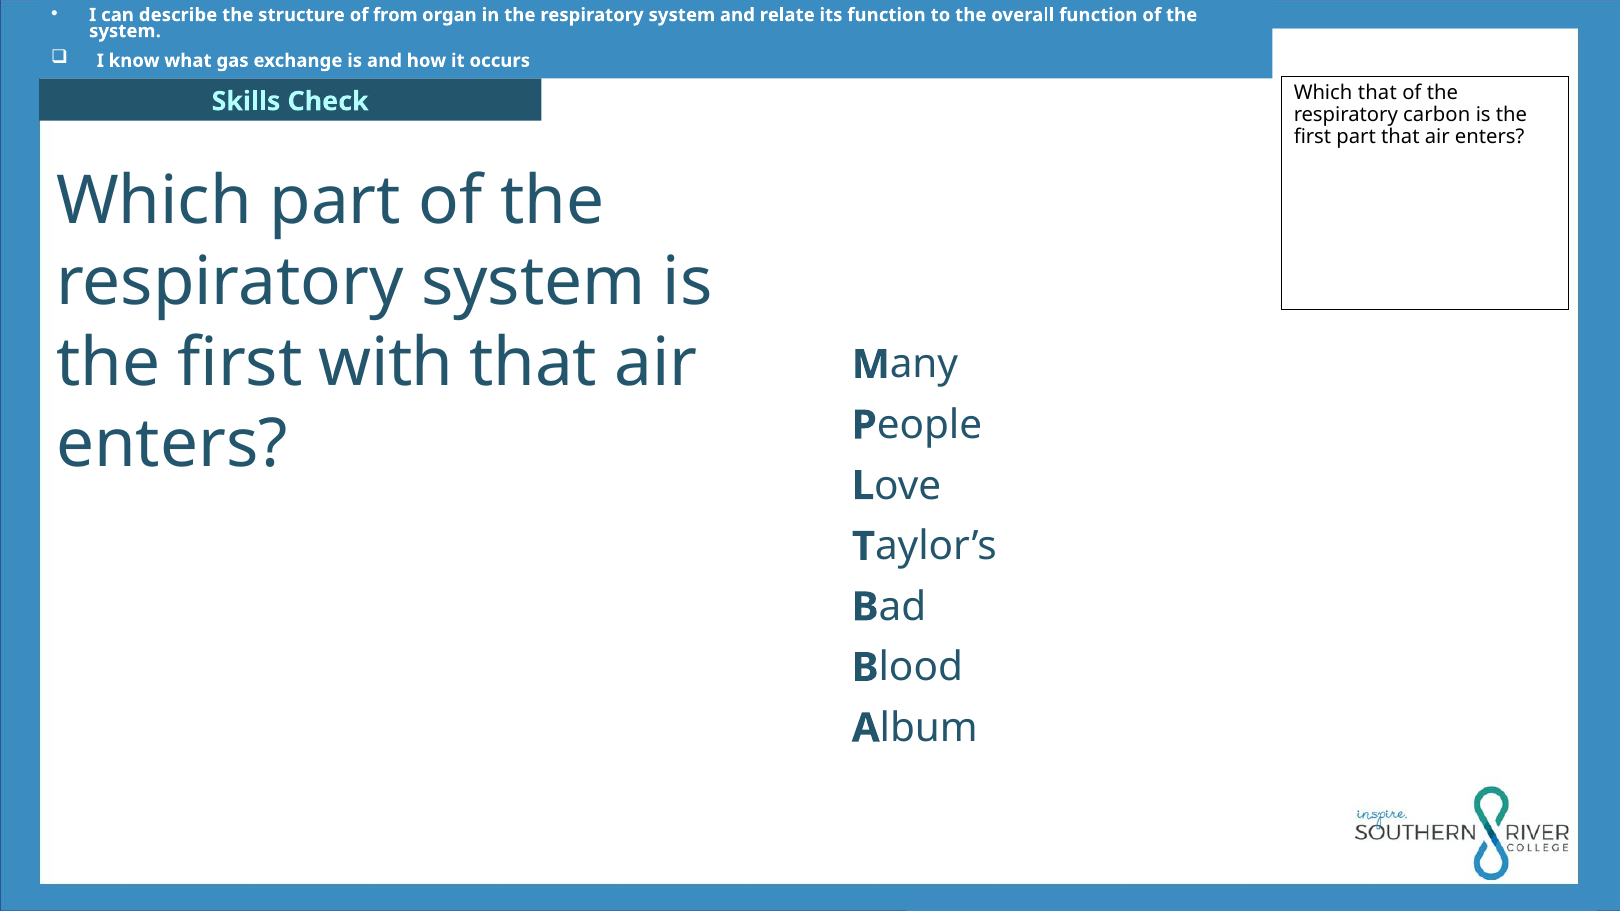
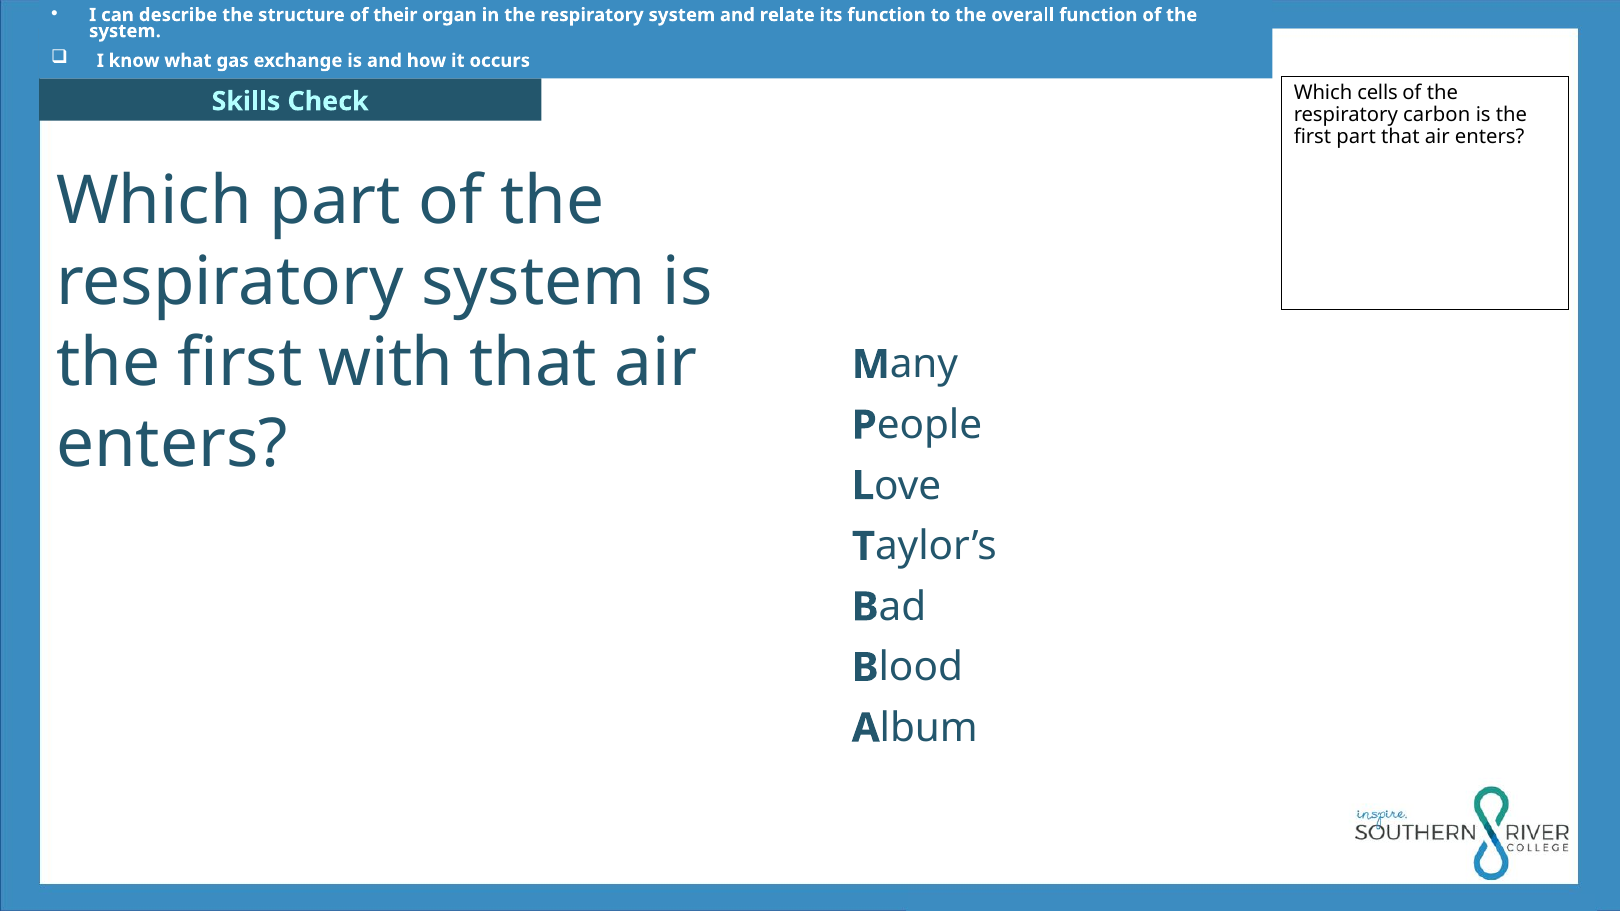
from: from -> their
Which that: that -> cells
